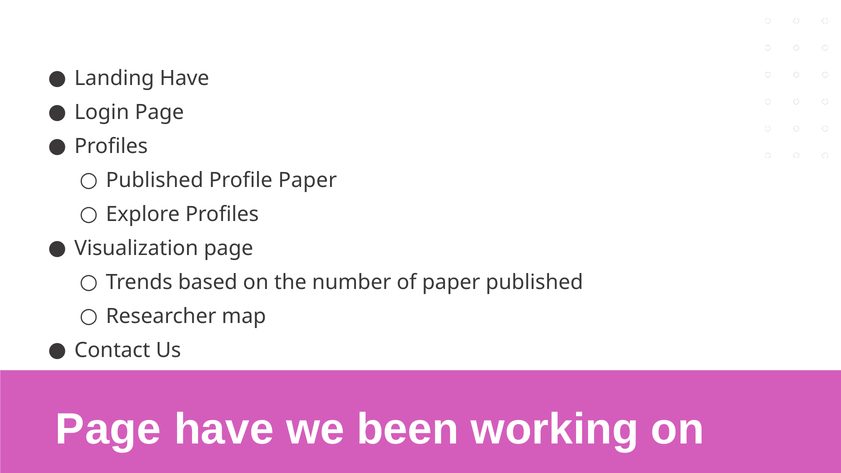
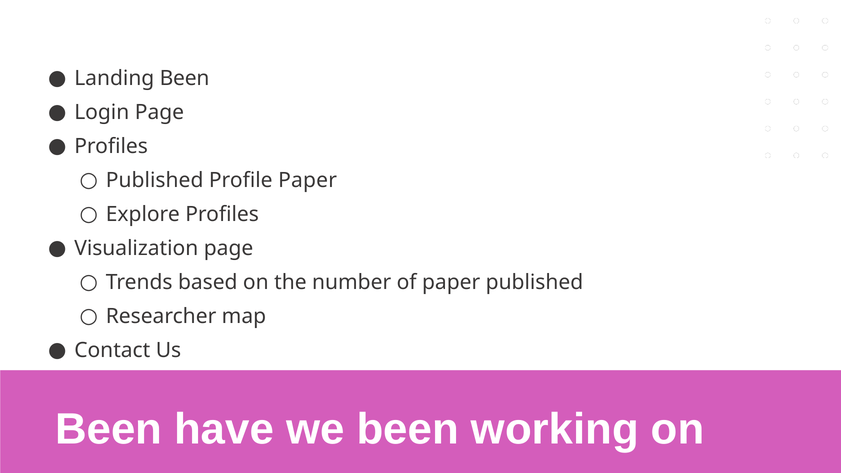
Landing Have: Have -> Been
Page at (108, 429): Page -> Been
